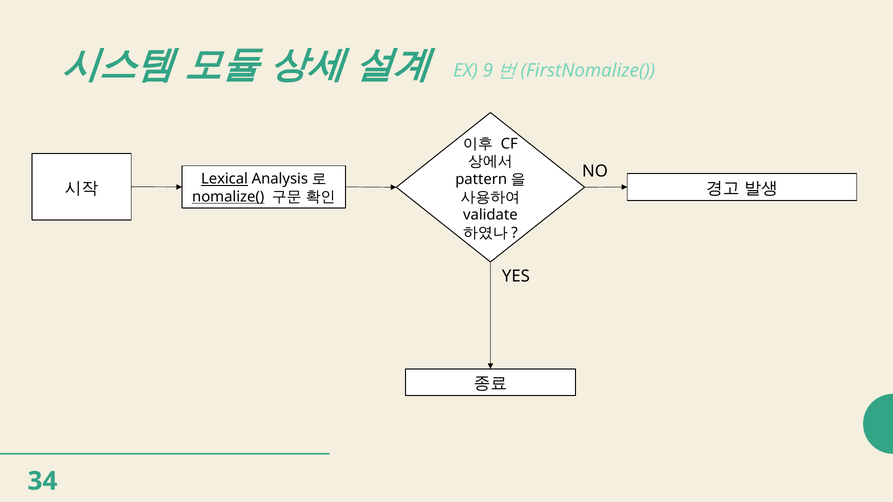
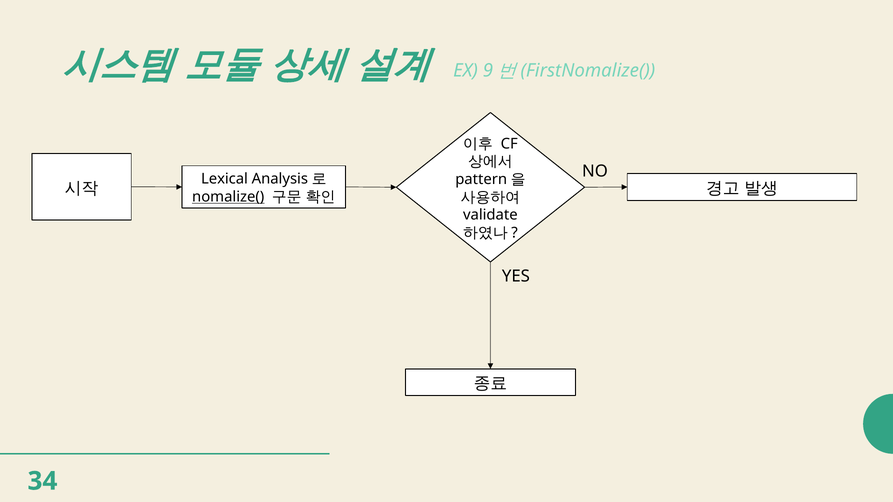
Lexical underline: present -> none
